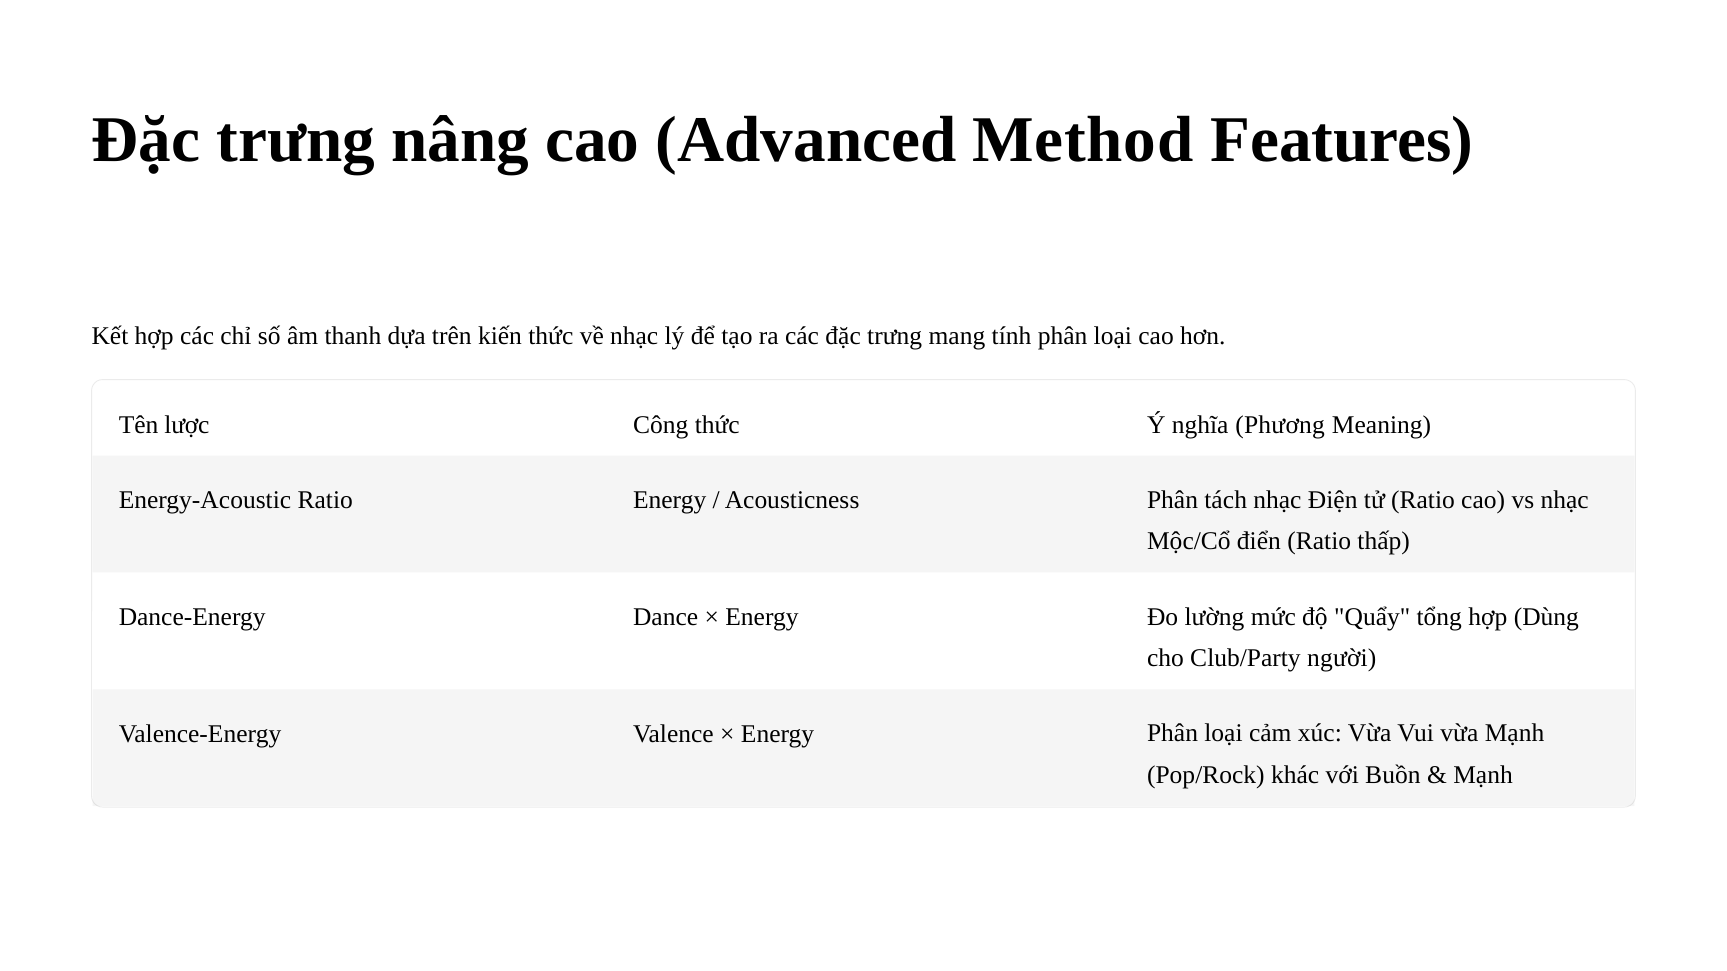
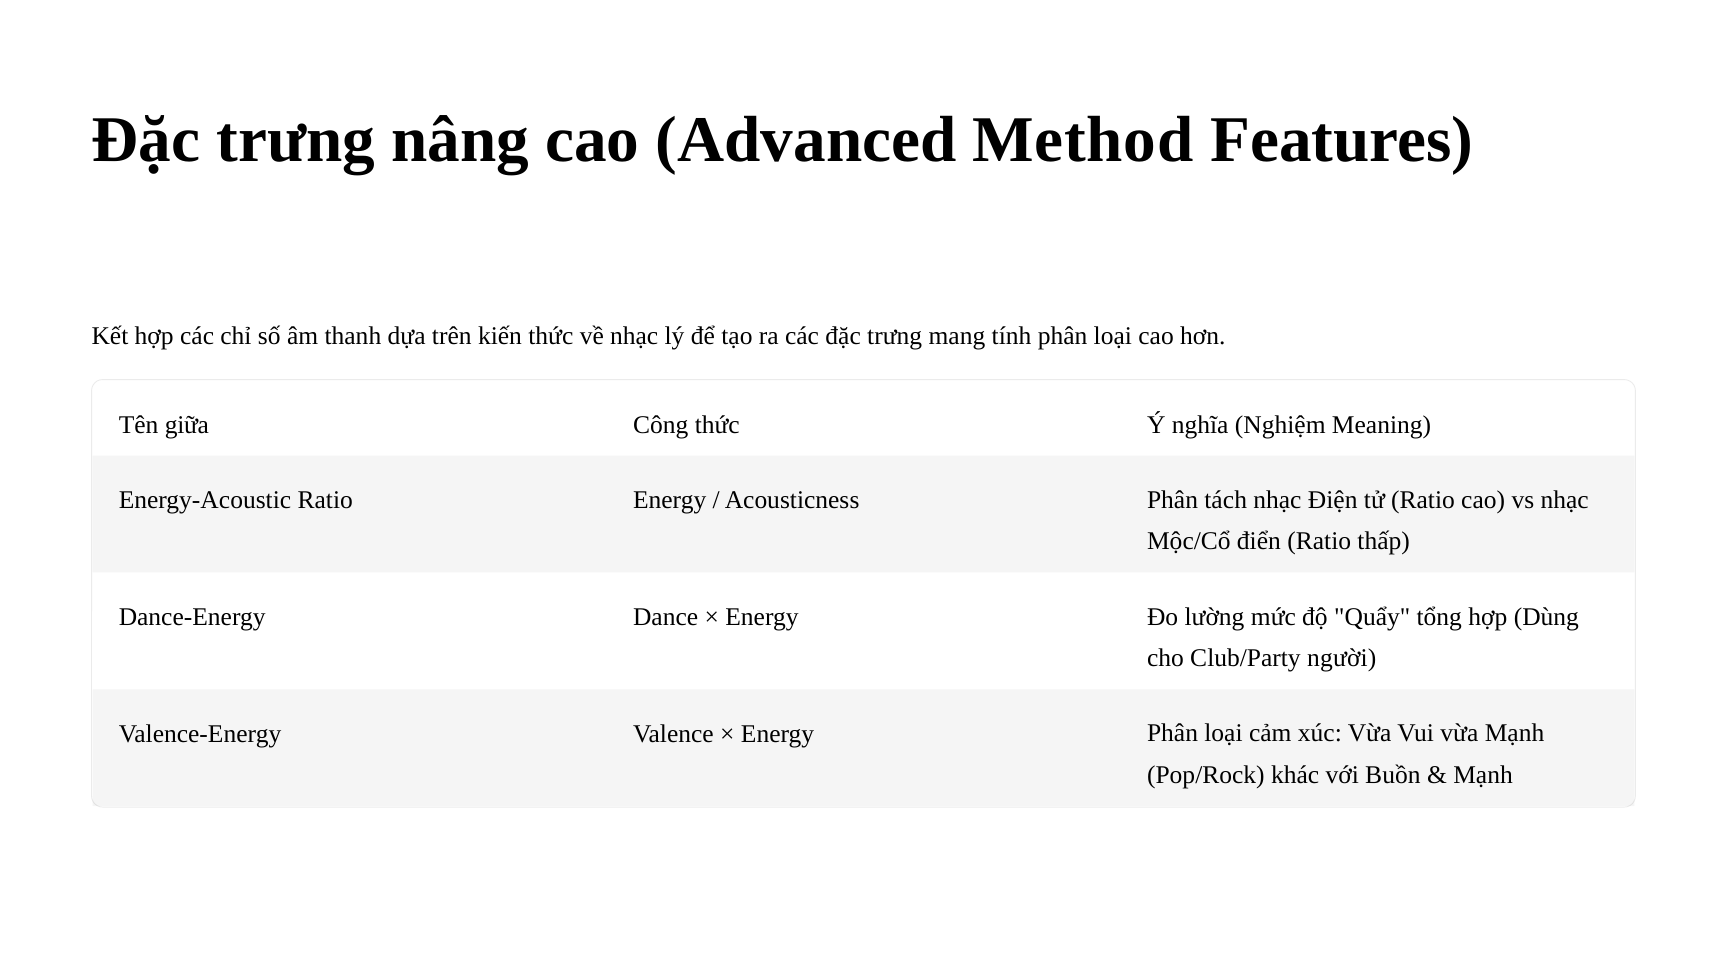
lược: lược -> giữa
Phương: Phương -> Nghiệm
